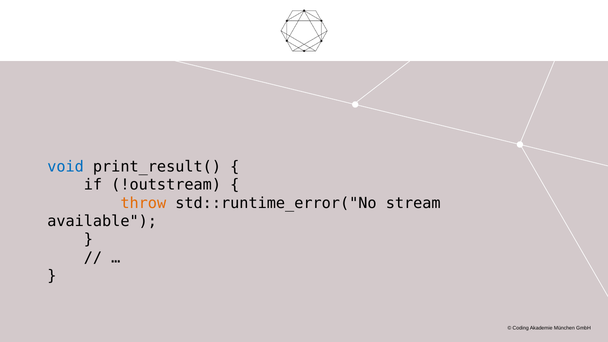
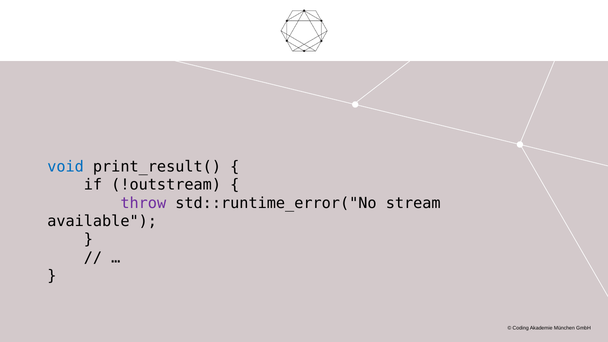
throw colour: orange -> purple
